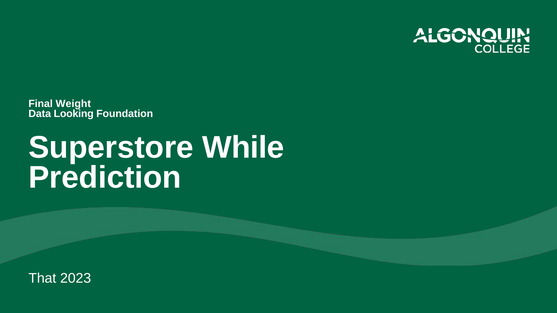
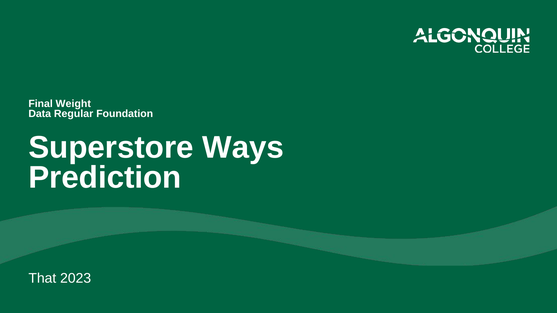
Looking: Looking -> Regular
While: While -> Ways
